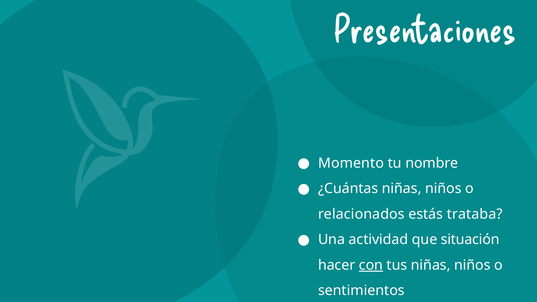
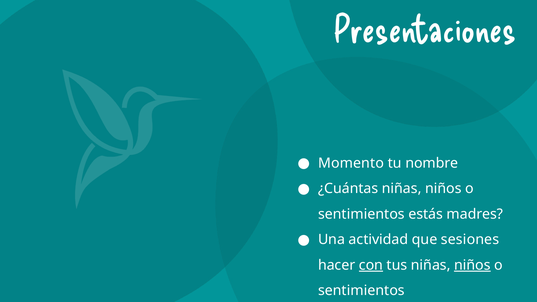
relacionados at (361, 214): relacionados -> sentimientos
trataba: trataba -> madres
situación: situación -> sesiones
niños at (472, 265) underline: none -> present
